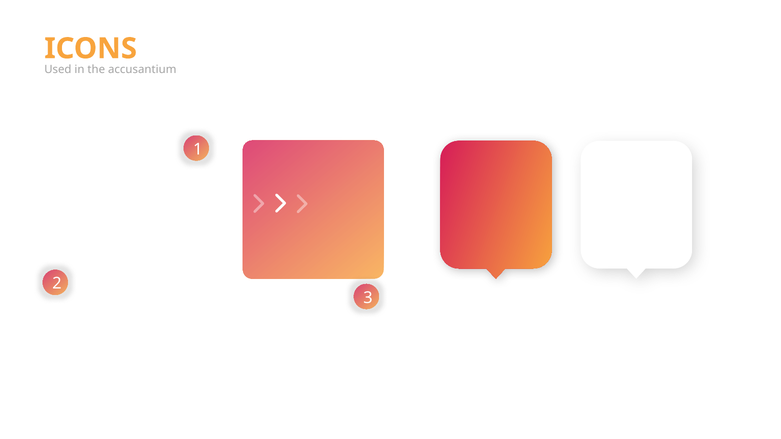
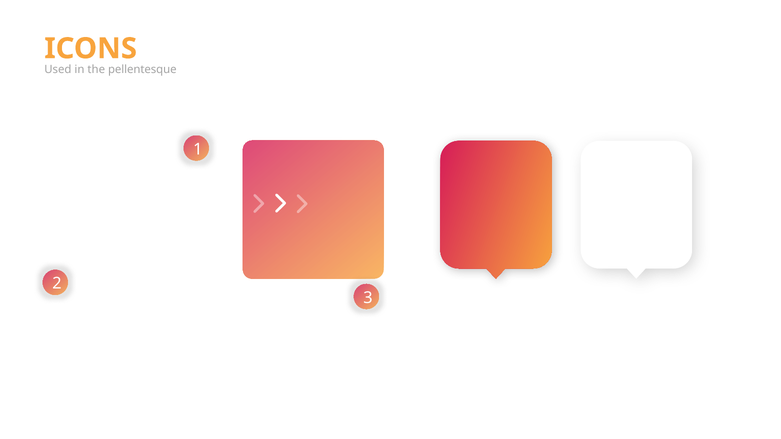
accusantium: accusantium -> pellentesque
